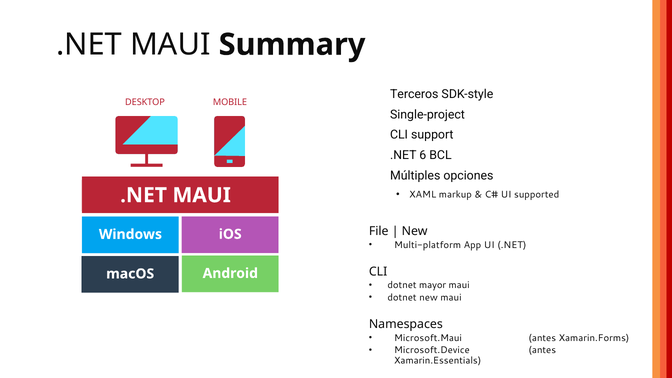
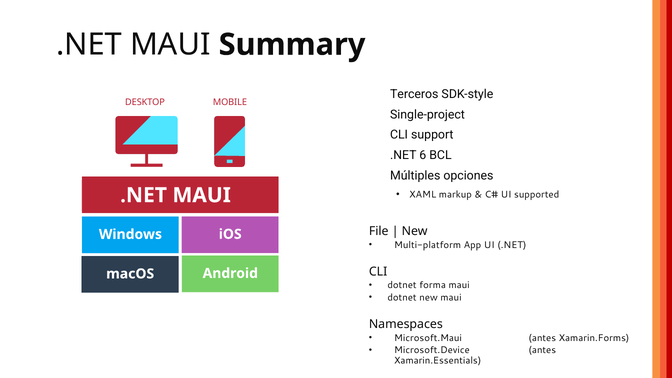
mayor: mayor -> forma
